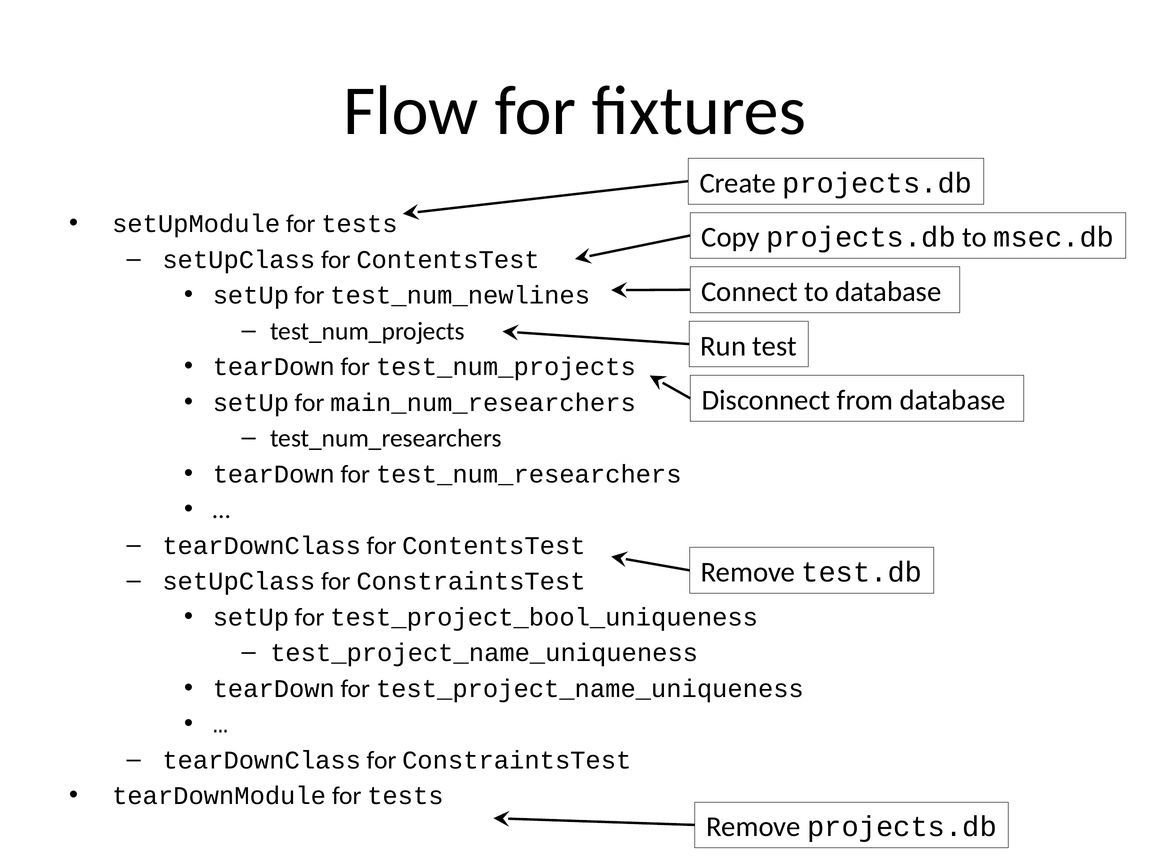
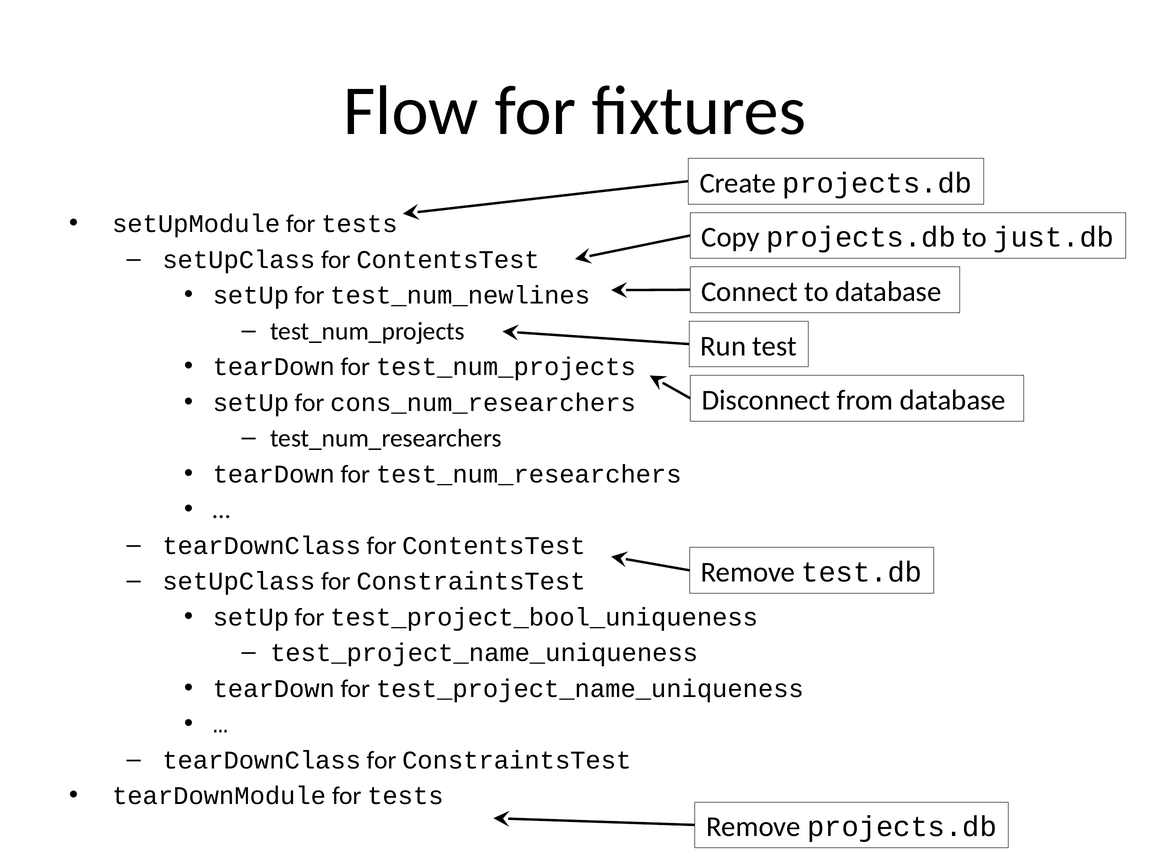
msec.db: msec.db -> just.db
main_num_researchers: main_num_researchers -> cons_num_researchers
